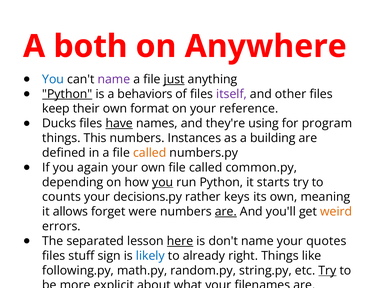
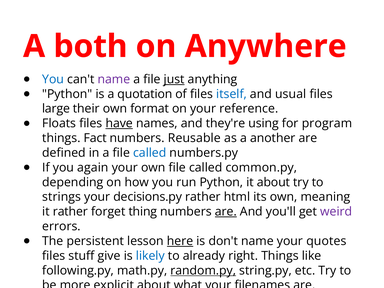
Python at (67, 94) underline: present -> none
behaviors: behaviors -> quotation
itself colour: purple -> blue
other: other -> usual
keep: keep -> large
Ducks: Ducks -> Floats
This: This -> Fact
Instances: Instances -> Reusable
building: building -> another
called at (150, 153) colour: orange -> blue
you at (163, 182) underline: present -> none
it starts: starts -> about
counts: counts -> strings
keys: keys -> html
it allows: allows -> rather
were: were -> thing
weird colour: orange -> purple
separated: separated -> persistent
sign: sign -> give
random.py underline: none -> present
Try at (327, 270) underline: present -> none
